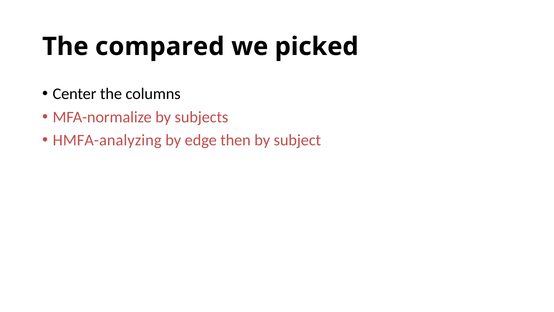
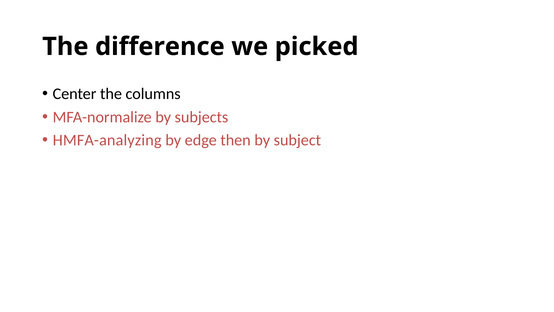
compared: compared -> difference
